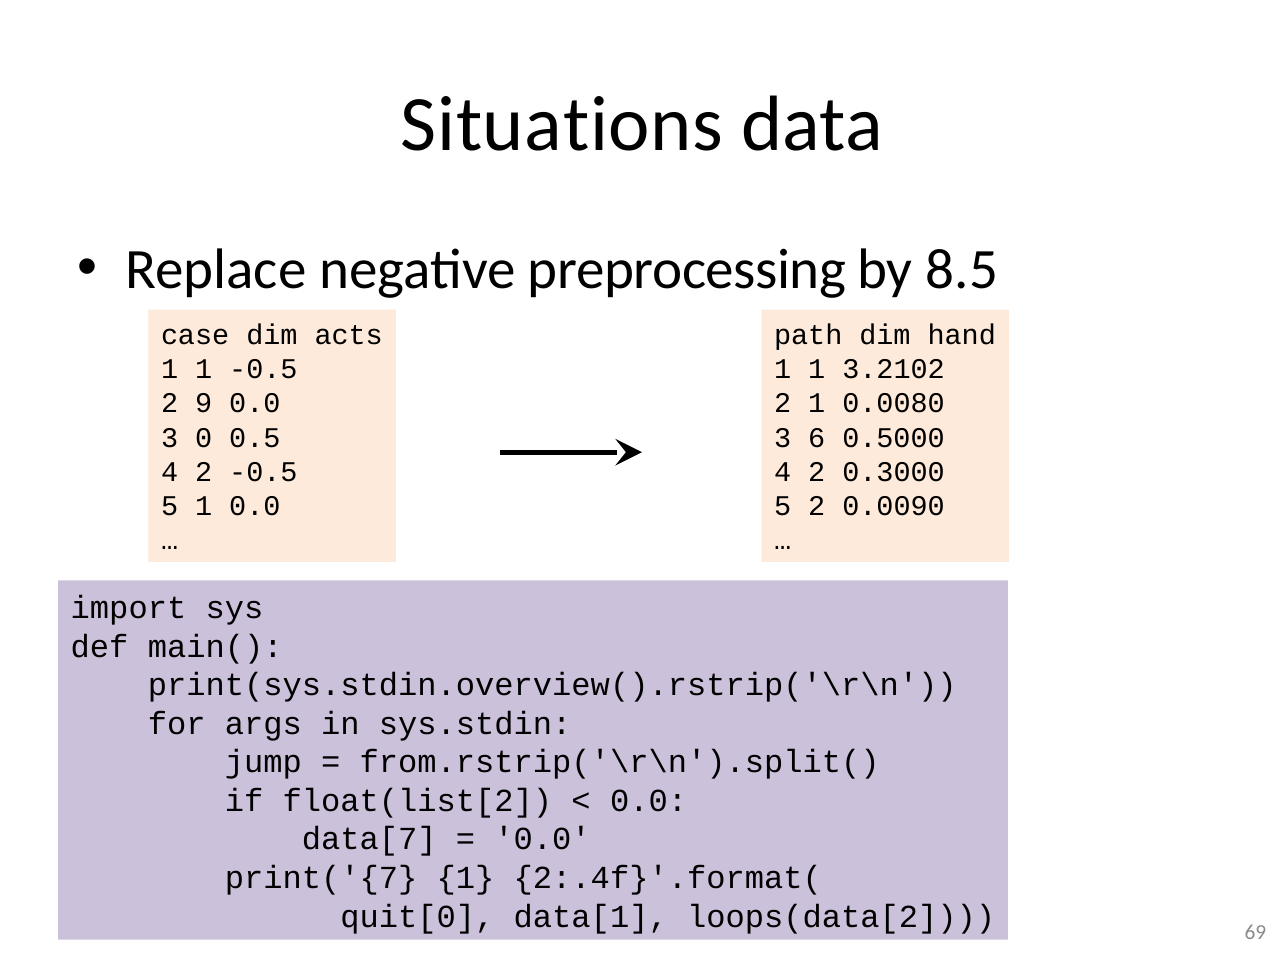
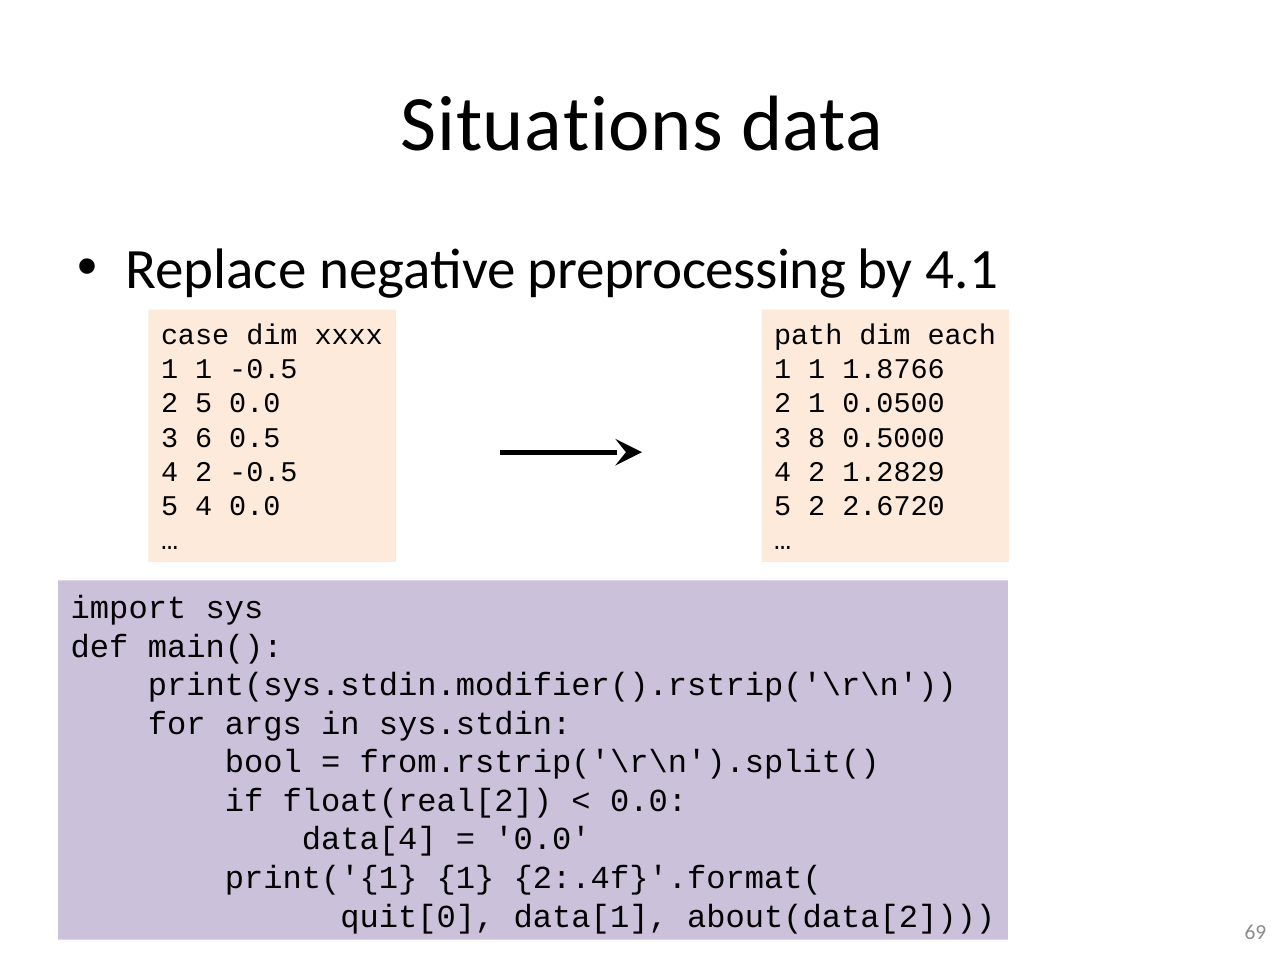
8.5: 8.5 -> 4.1
acts: acts -> xxxx
hand: hand -> each
3.2102: 3.2102 -> 1.8766
2 9: 9 -> 5
0.0080: 0.0080 -> 0.0500
0: 0 -> 6
6: 6 -> 8
0.3000: 0.3000 -> 1.2829
5 1: 1 -> 4
0.0090: 0.0090 -> 2.6720
print(sys.stdin.overview().rstrip('\r\n: print(sys.stdin.overview().rstrip('\r\n -> print(sys.stdin.modifier().rstrip('\r\n
jump: jump -> bool
float(list[2: float(list[2 -> float(real[2
data[7: data[7 -> data[4
print('{7: print('{7 -> print('{1
loops(data[2: loops(data[2 -> about(data[2
